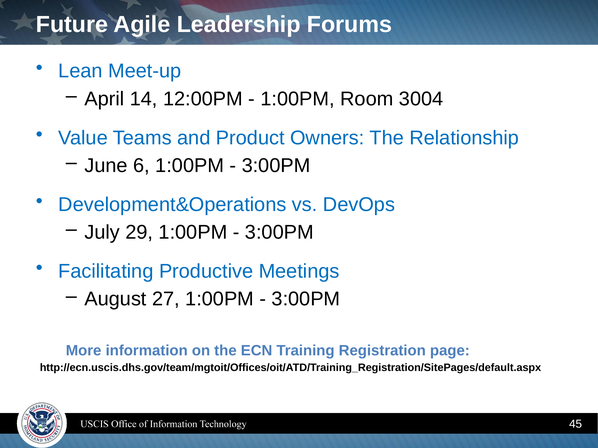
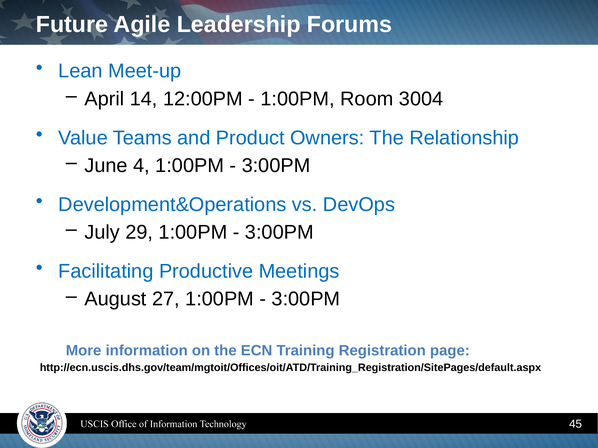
6: 6 -> 4
